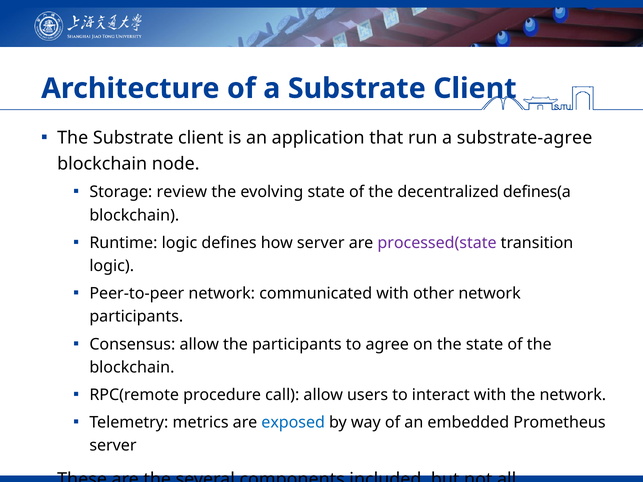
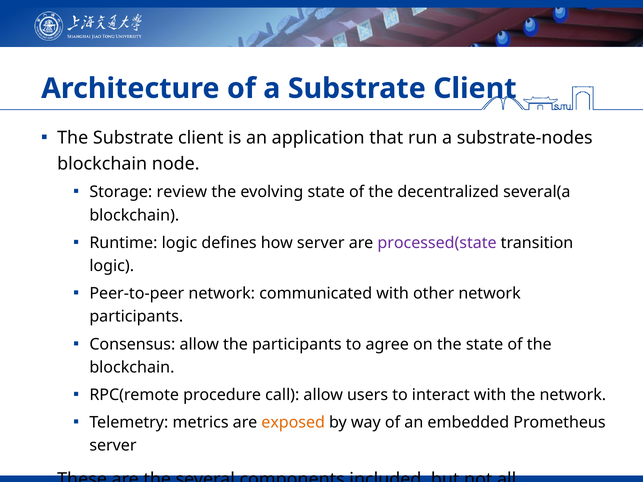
substrate-agree: substrate-agree -> substrate-nodes
defines(a: defines(a -> several(a
exposed colour: blue -> orange
